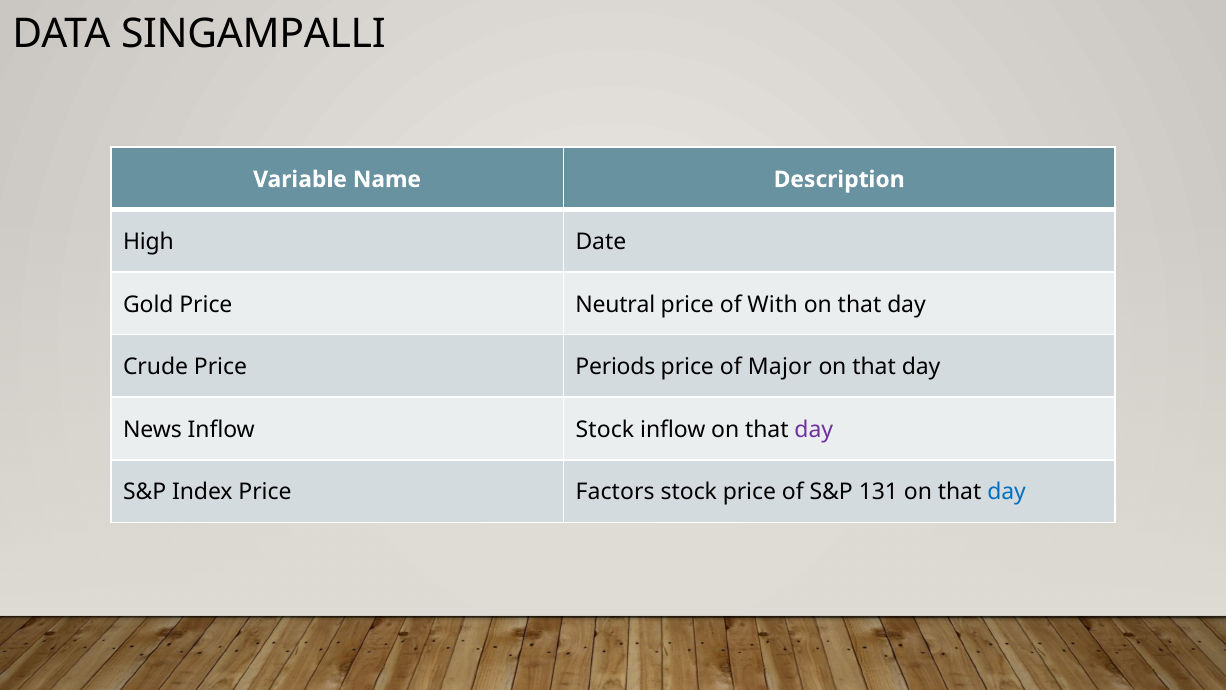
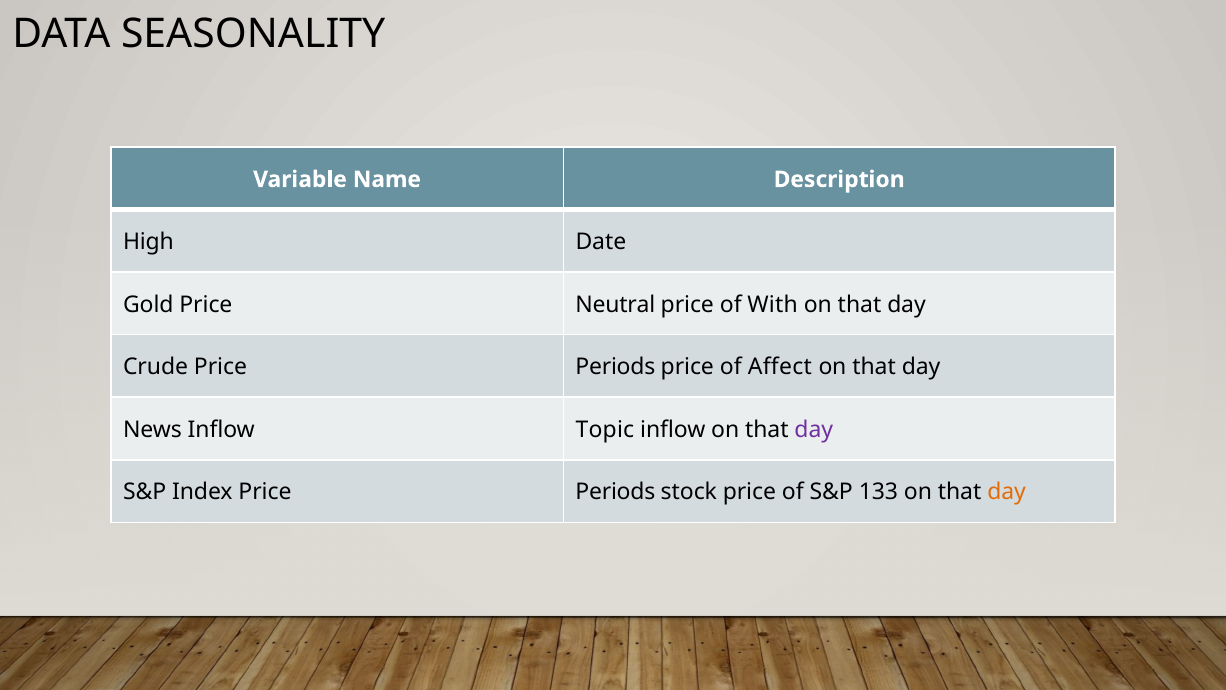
SINGAMPALLI: SINGAMPALLI -> SEASONALITY
Major: Major -> Affect
Inflow Stock: Stock -> Topic
Index Price Factors: Factors -> Periods
131: 131 -> 133
day at (1007, 492) colour: blue -> orange
